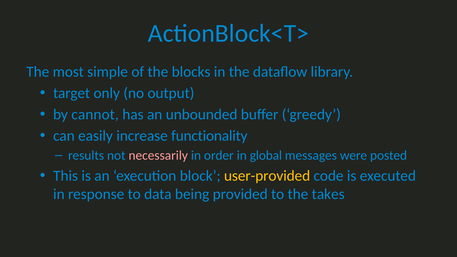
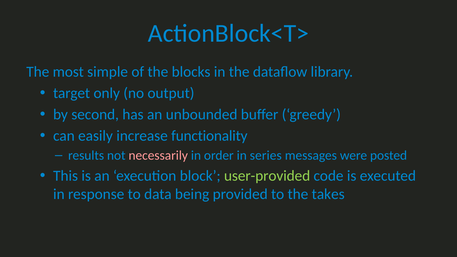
cannot: cannot -> second
global: global -> series
user-provided colour: yellow -> light green
